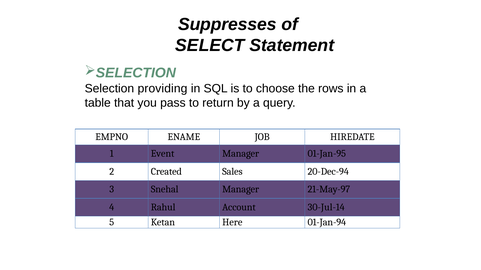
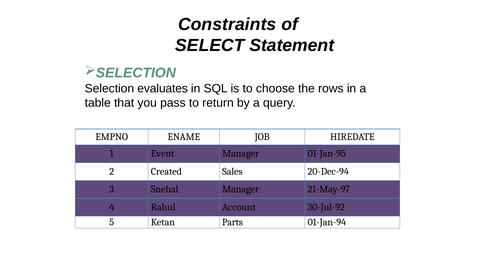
Suppresses: Suppresses -> Constraints
providing: providing -> evaluates
30-Jul-14: 30-Jul-14 -> 30-Jul-92
Here: Here -> Parts
